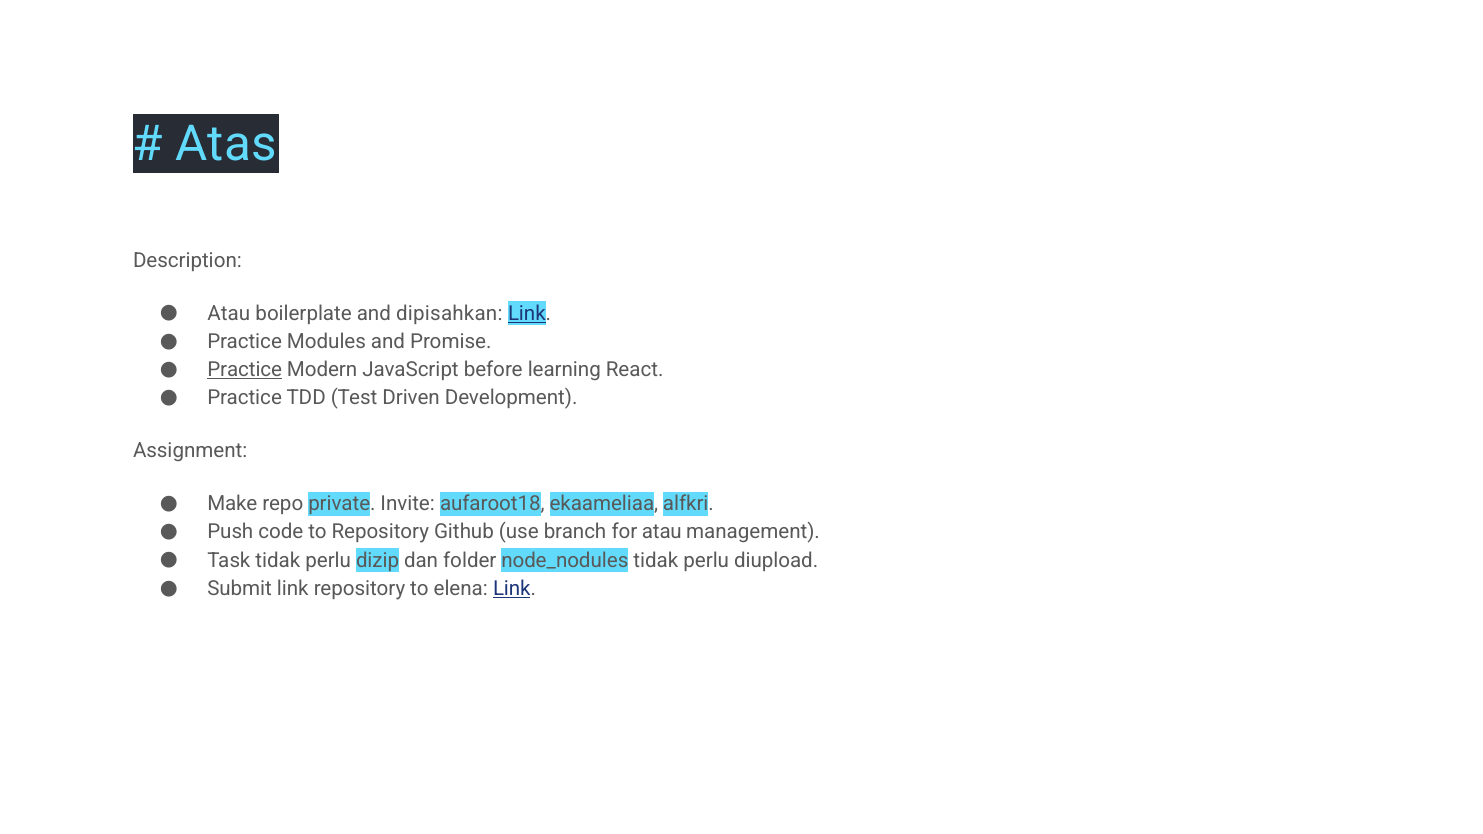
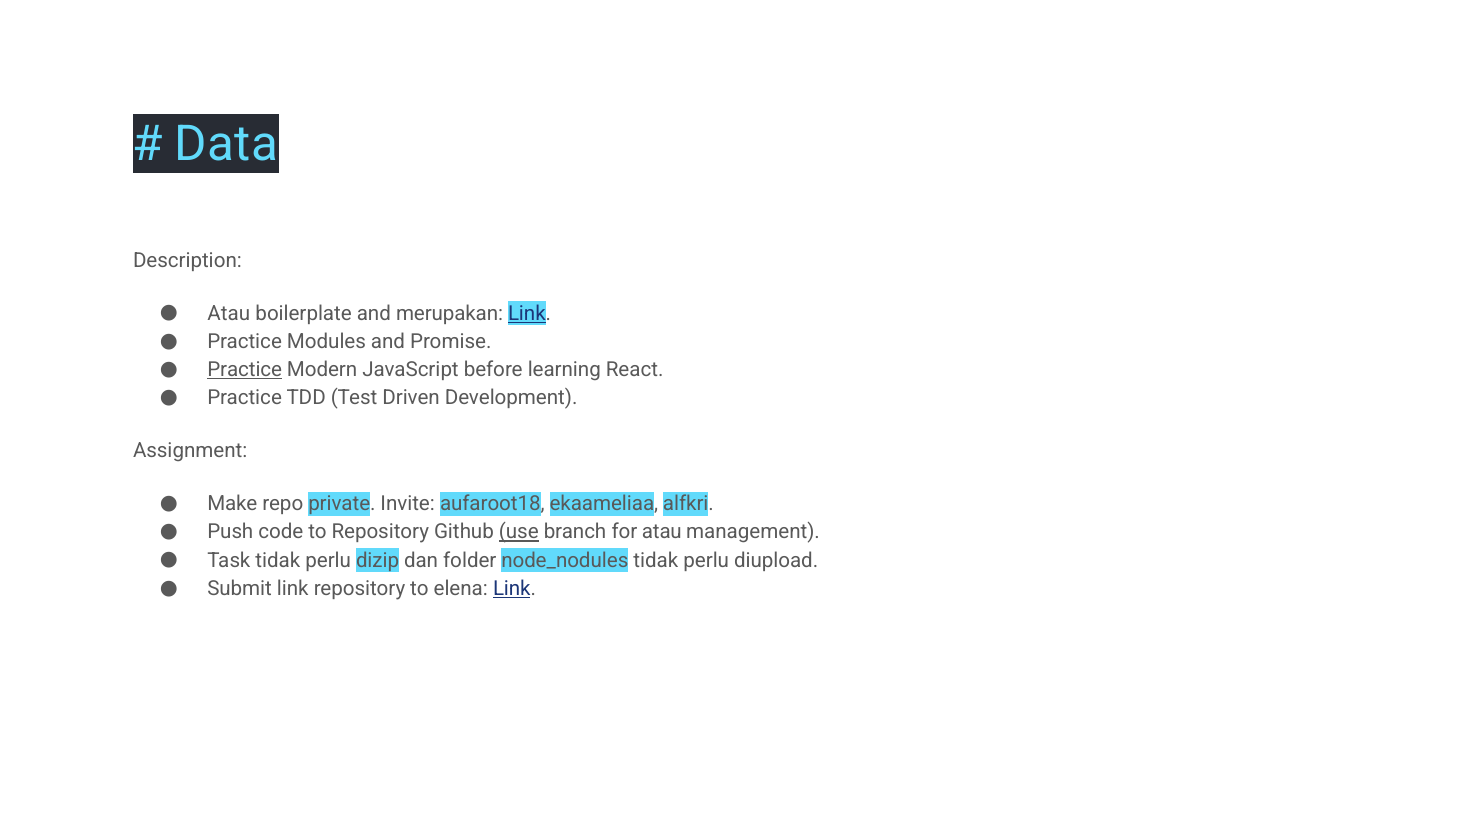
Atas: Atas -> Data
dipisahkan: dipisahkan -> merupakan
use underline: none -> present
